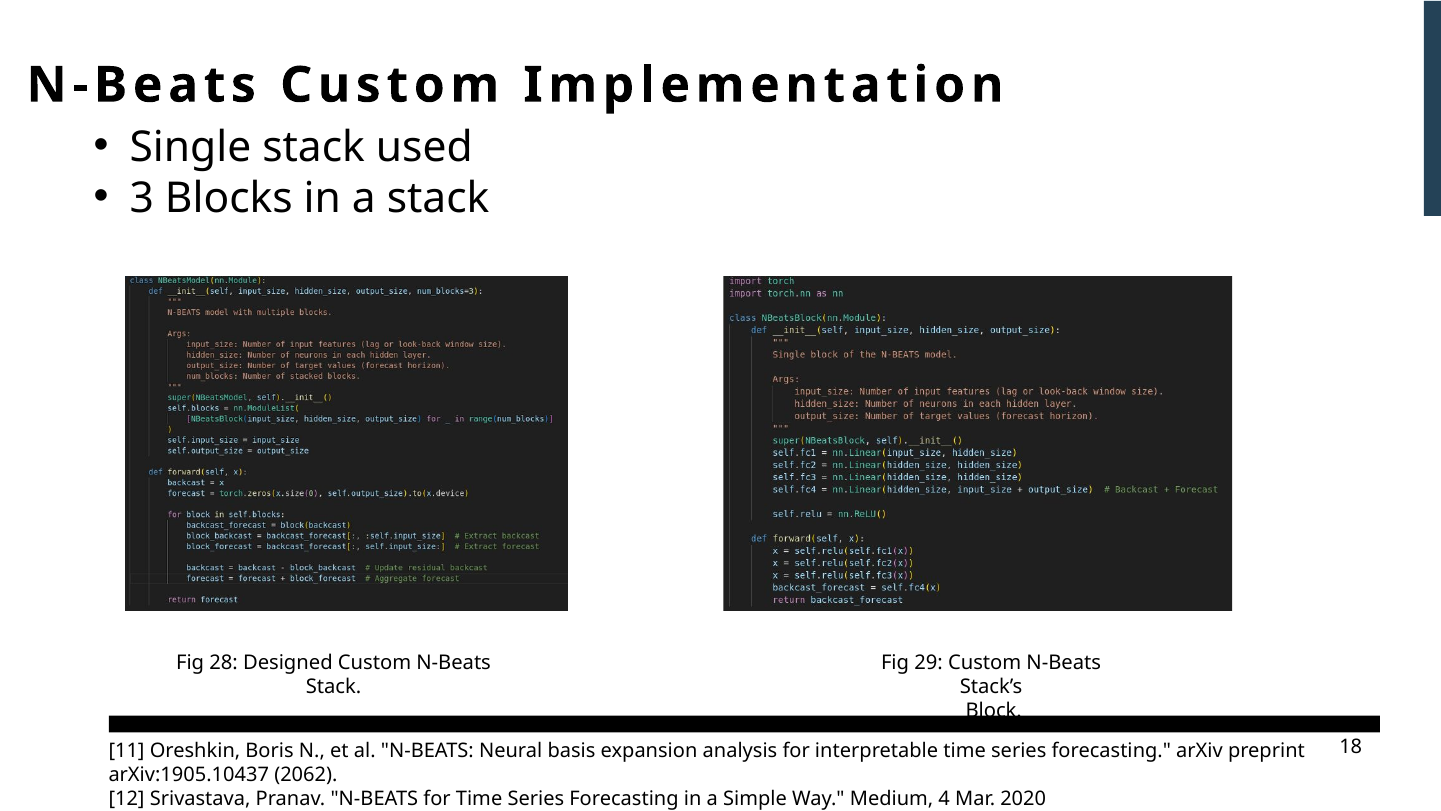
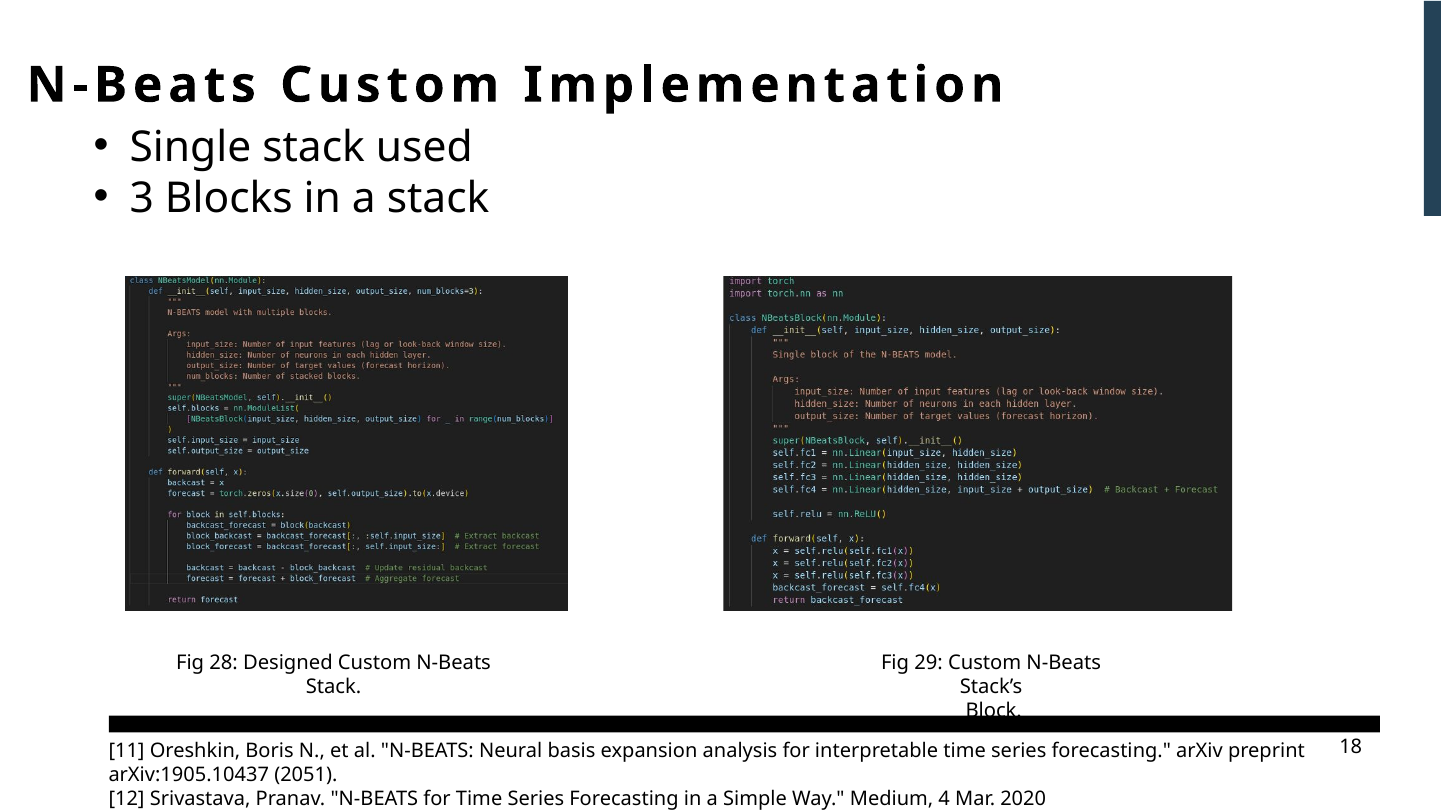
2062: 2062 -> 2051
